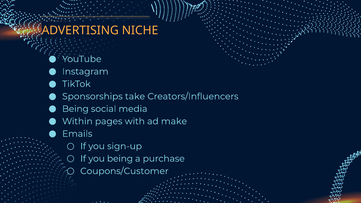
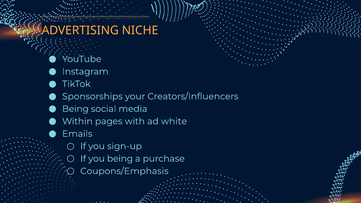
take: take -> your
make: make -> white
Coupons/Customer: Coupons/Customer -> Coupons/Emphasis
